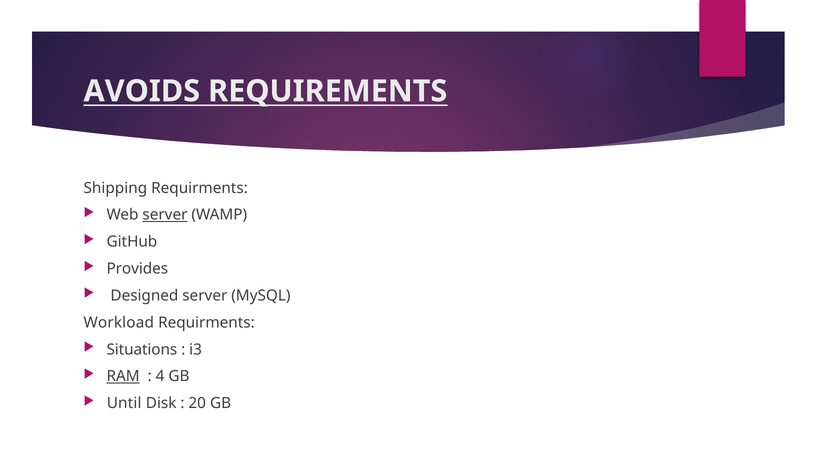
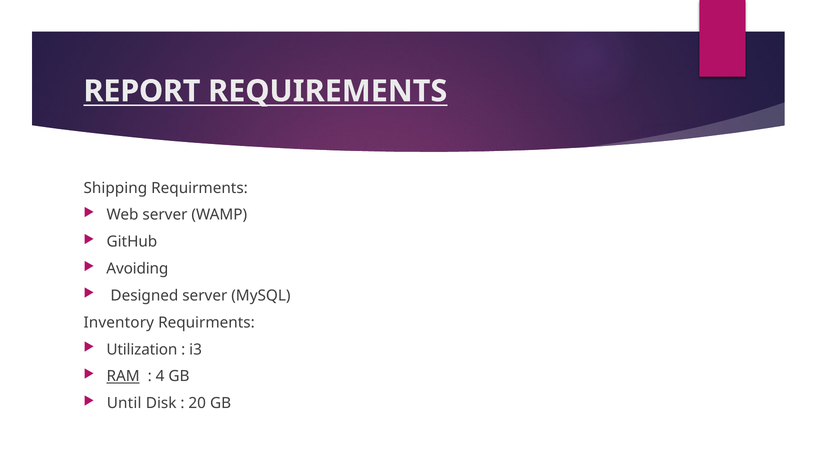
AVOIDS: AVOIDS -> REPORT
server at (165, 215) underline: present -> none
Provides: Provides -> Avoiding
Workload: Workload -> Inventory
Situations: Situations -> Utilization
